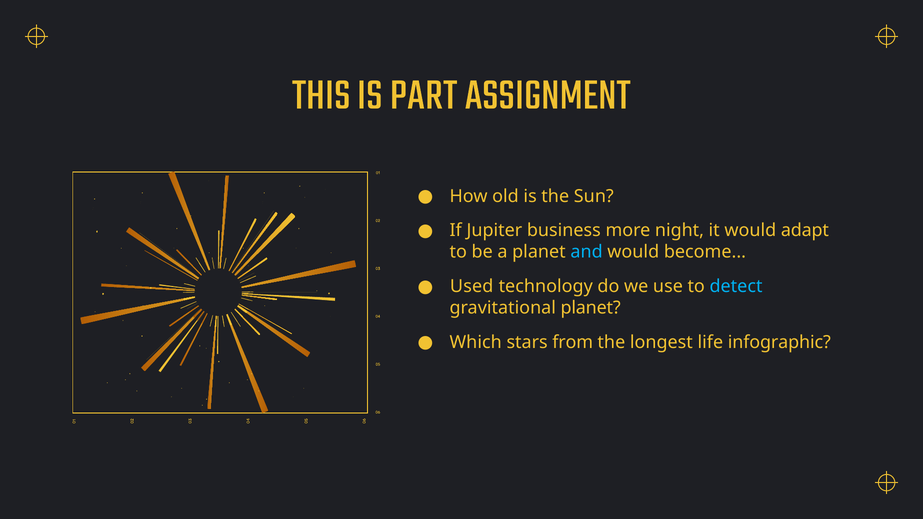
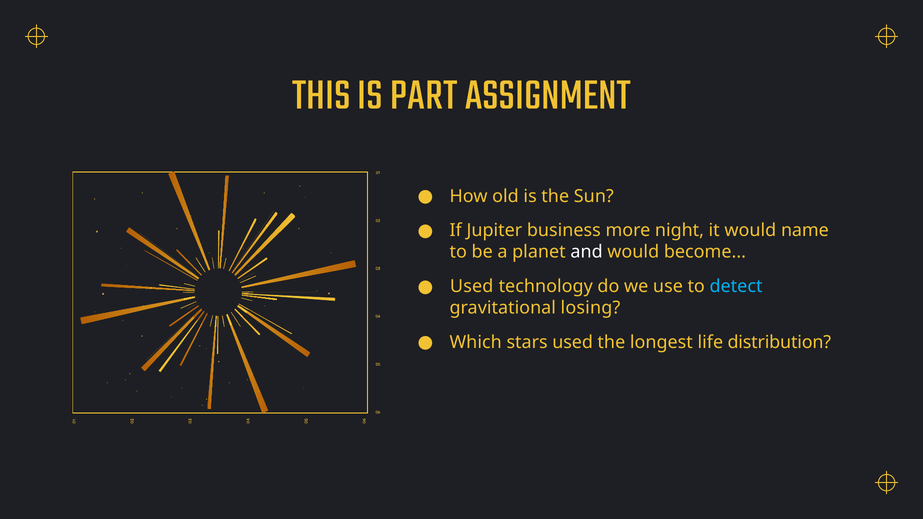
adapt: adapt -> name
and colour: light blue -> white
gravitational planet: planet -> losing
stars from: from -> used
infographic: infographic -> distribution
